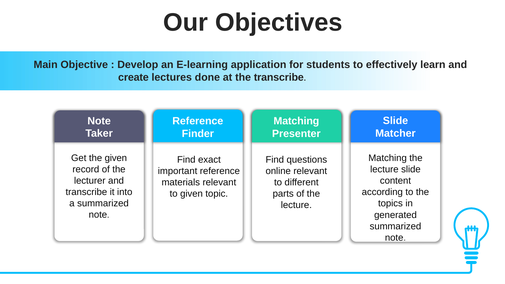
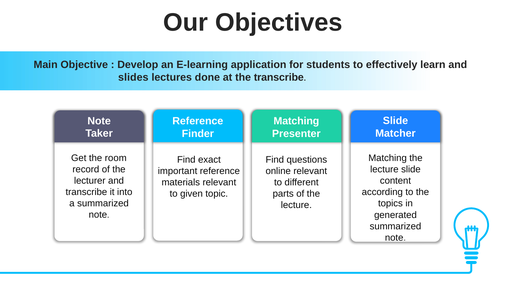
create: create -> slides
the given: given -> room
